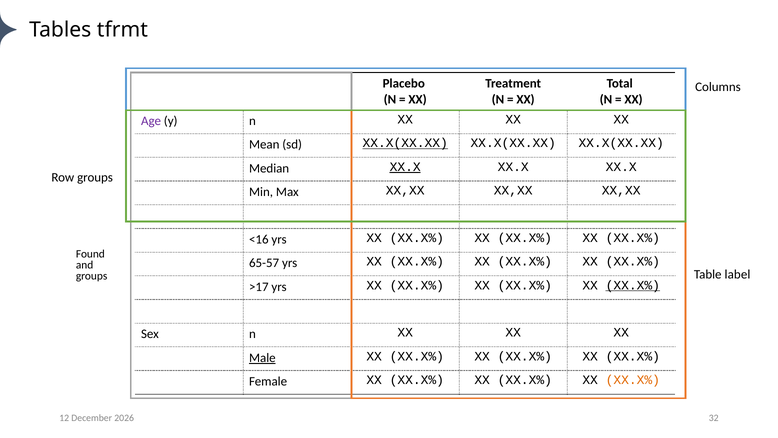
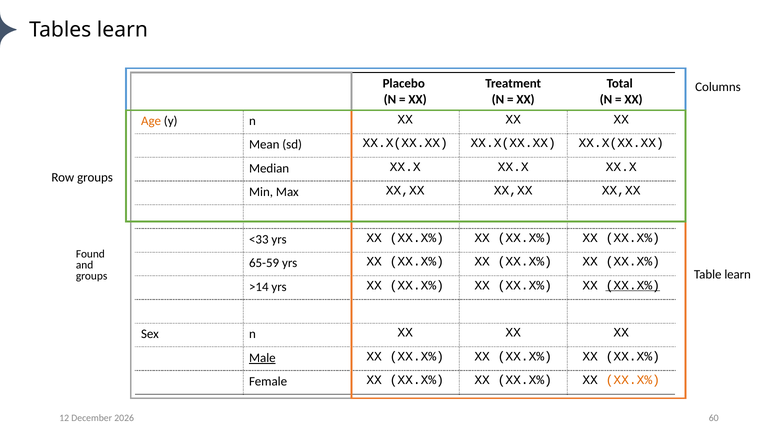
Tables tfrmt: tfrmt -> learn
Age colour: purple -> orange
XX.X(XX.XX at (405, 143) underline: present -> none
XX.X at (405, 167) underline: present -> none
<16: <16 -> <33
65-57: 65-57 -> 65-59
Table label: label -> learn
>17: >17 -> >14
32: 32 -> 60
